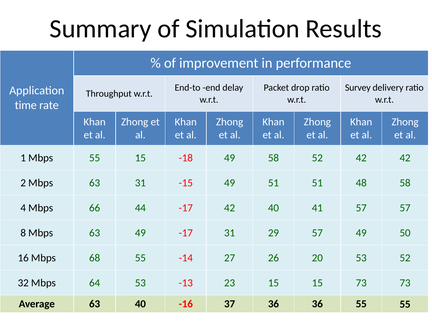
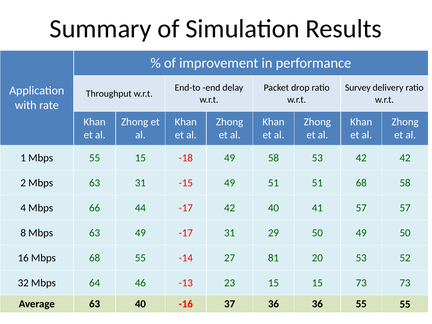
time: time -> with
58 52: 52 -> 53
51 48: 48 -> 68
29 57: 57 -> 50
26: 26 -> 81
64 53: 53 -> 46
